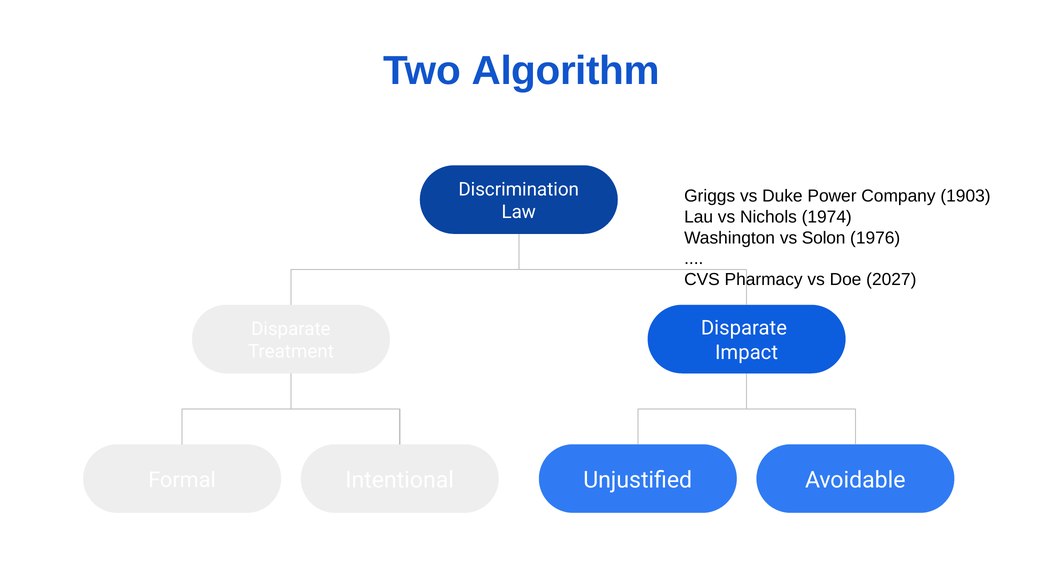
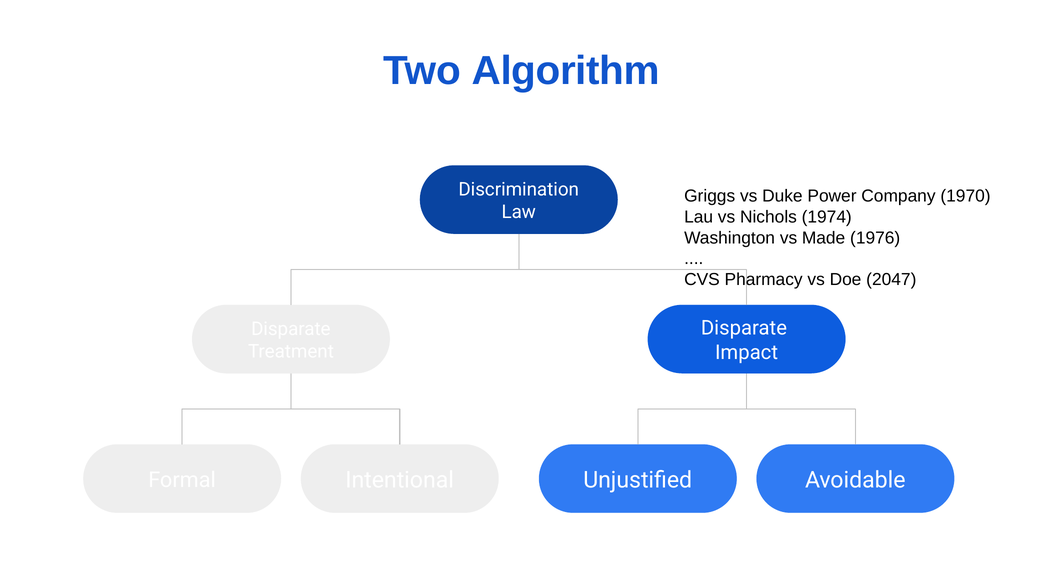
1903: 1903 -> 1970
Solon: Solon -> Made
2027: 2027 -> 2047
